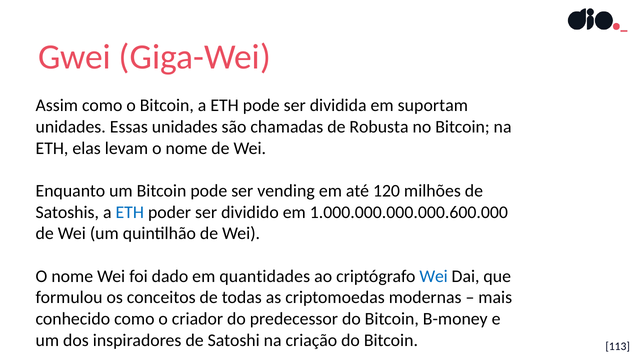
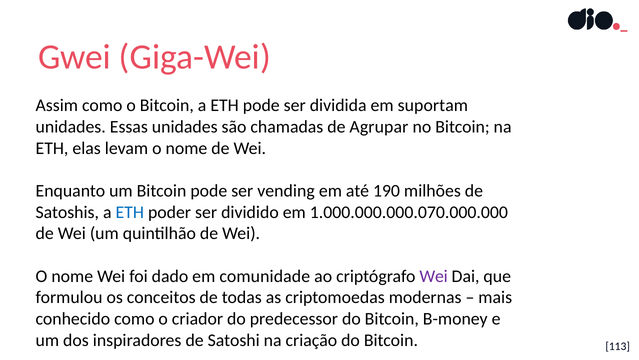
Robusta: Robusta -> Agrupar
120: 120 -> 190
1.000.000.000.000.600.000: 1.000.000.000.000.600.000 -> 1.000.000.000.070.000.000
quantidades: quantidades -> comunidade
Wei at (434, 276) colour: blue -> purple
